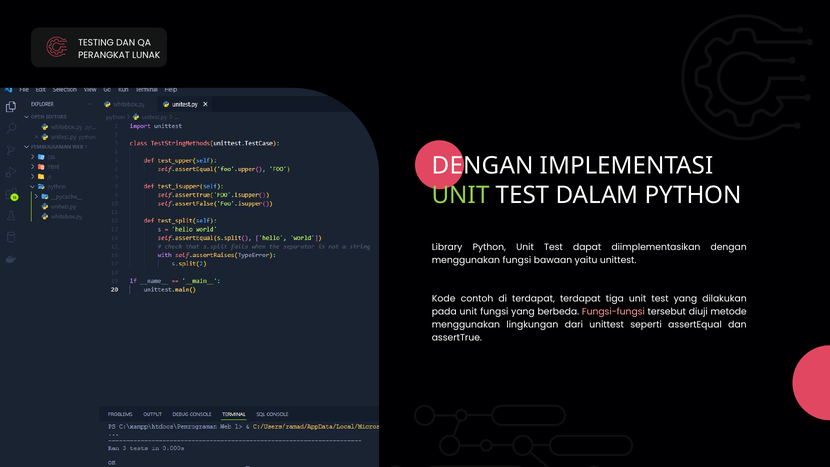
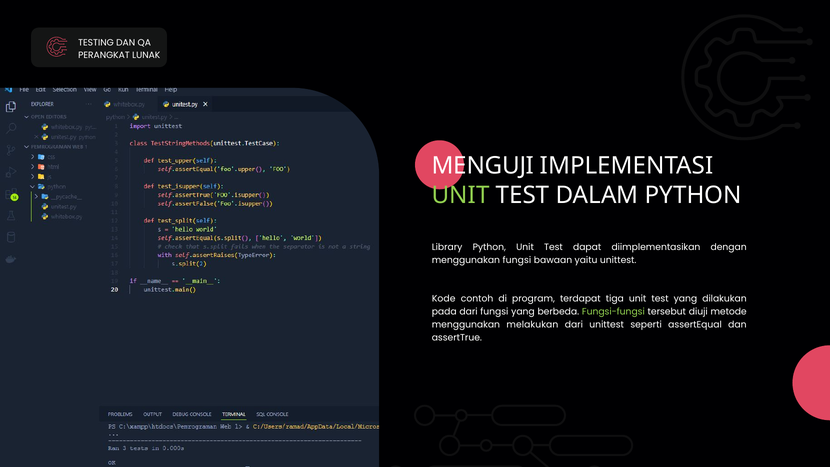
DENGAN at (483, 166): DENGAN -> MENGUJI
di terdapat: terdapat -> program
pada unit: unit -> dari
Fungsi-fungsi colour: pink -> light green
lingkungan: lingkungan -> melakukan
